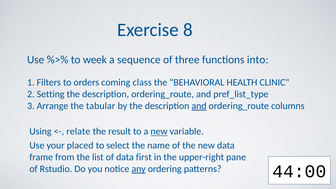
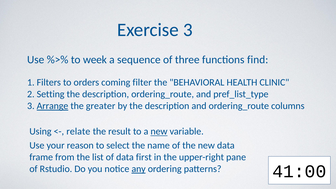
Exercise 8: 8 -> 3
into: into -> find
class: class -> filter
Arrange underline: none -> present
tabular: tabular -> greater
and at (199, 106) underline: present -> none
placed: placed -> reason
44:00: 44:00 -> 41:00
